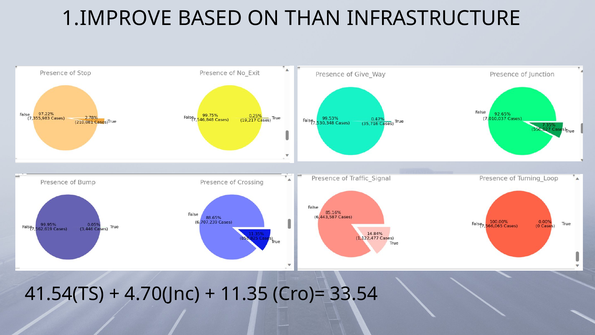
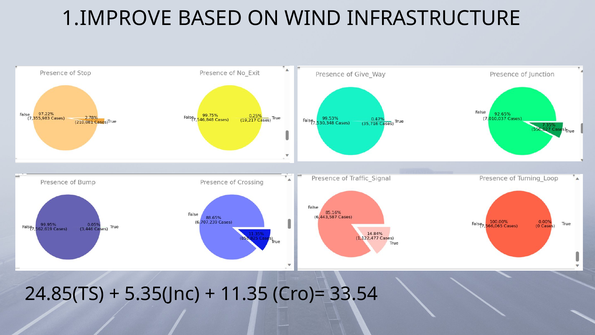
THAN: THAN -> WIND
41.54(TS: 41.54(TS -> 24.85(TS
4.70(Jnc: 4.70(Jnc -> 5.35(Jnc
